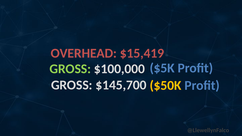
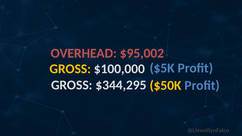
$15,419: $15,419 -> $95,002
GROSS at (70, 69) colour: light green -> yellow
$145,700: $145,700 -> $344,295
